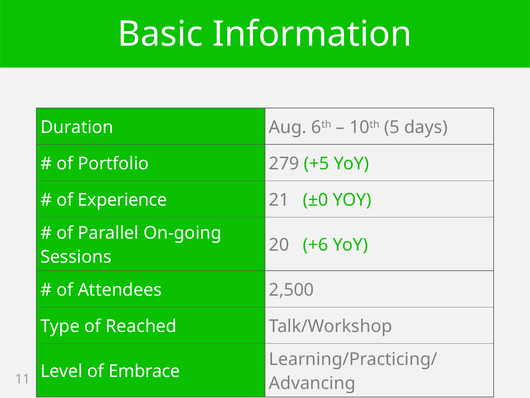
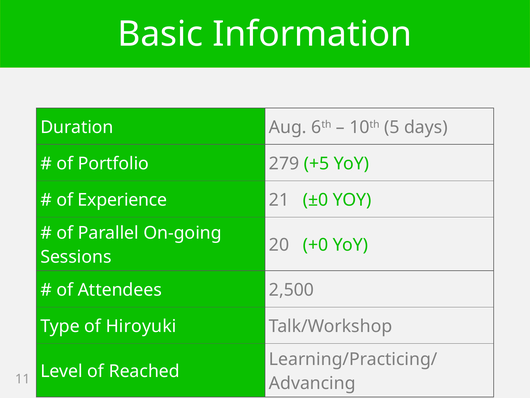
+6: +6 -> +0
Reached: Reached -> Hiroyuki
Embrace: Embrace -> Reached
